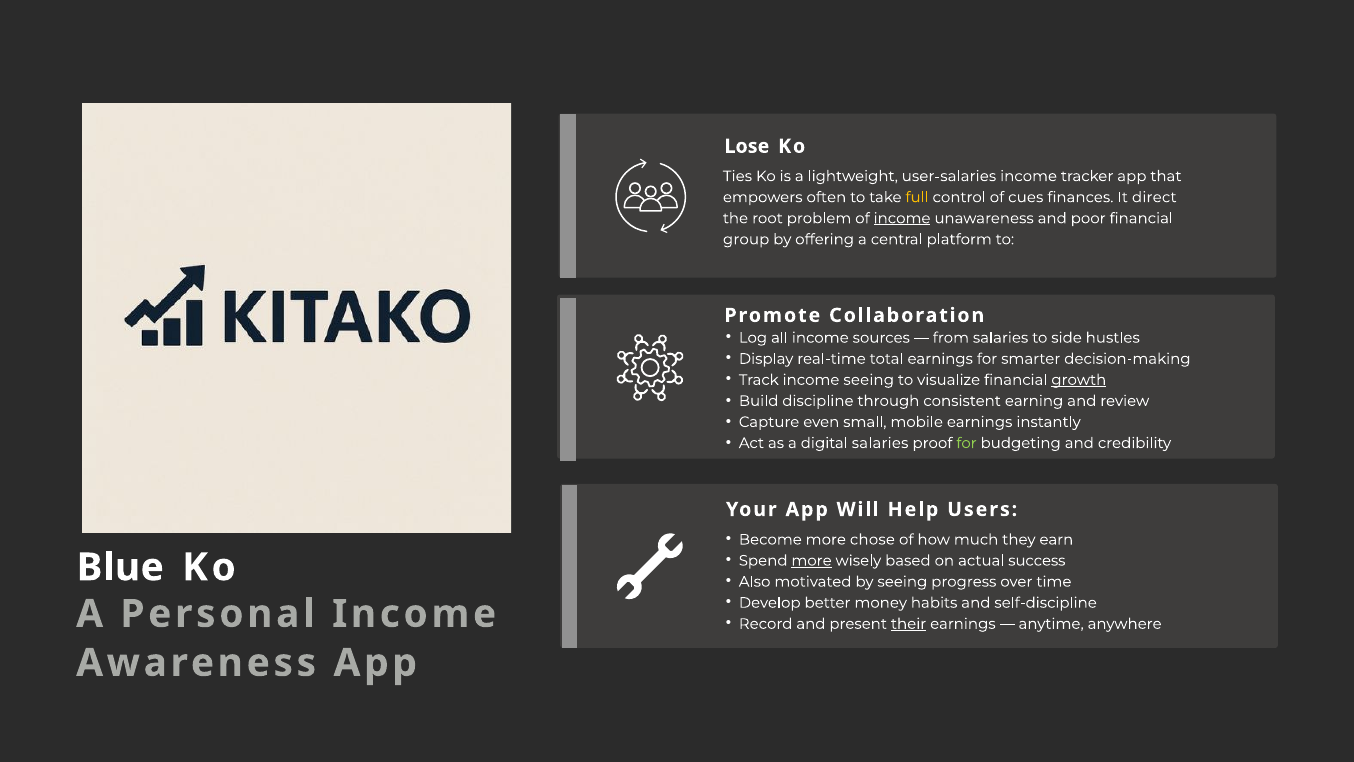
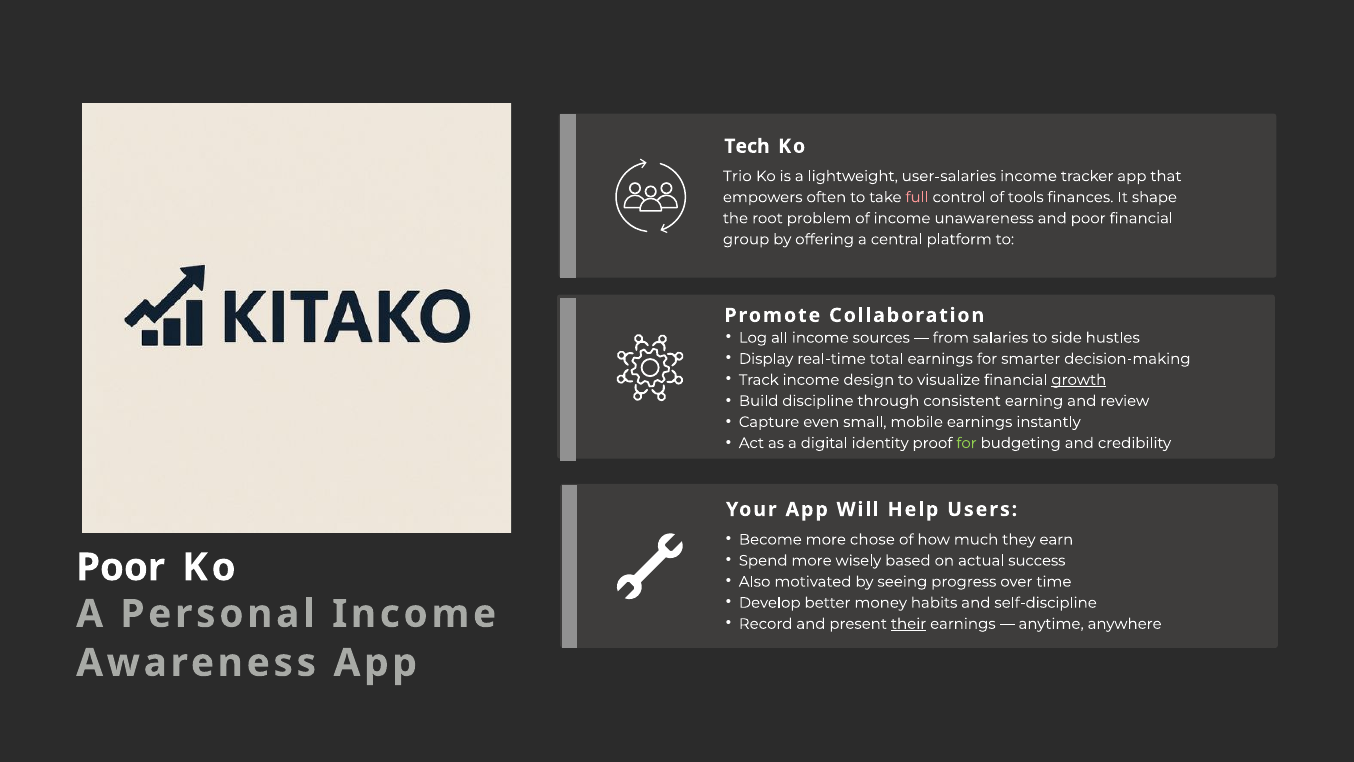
Lose: Lose -> Tech
Ties: Ties -> Trio
full colour: yellow -> pink
cues: cues -> tools
direct: direct -> shape
income at (902, 218) underline: present -> none
income seeing: seeing -> design
digital salaries: salaries -> identity
more at (812, 560) underline: present -> none
Blue at (120, 567): Blue -> Poor
